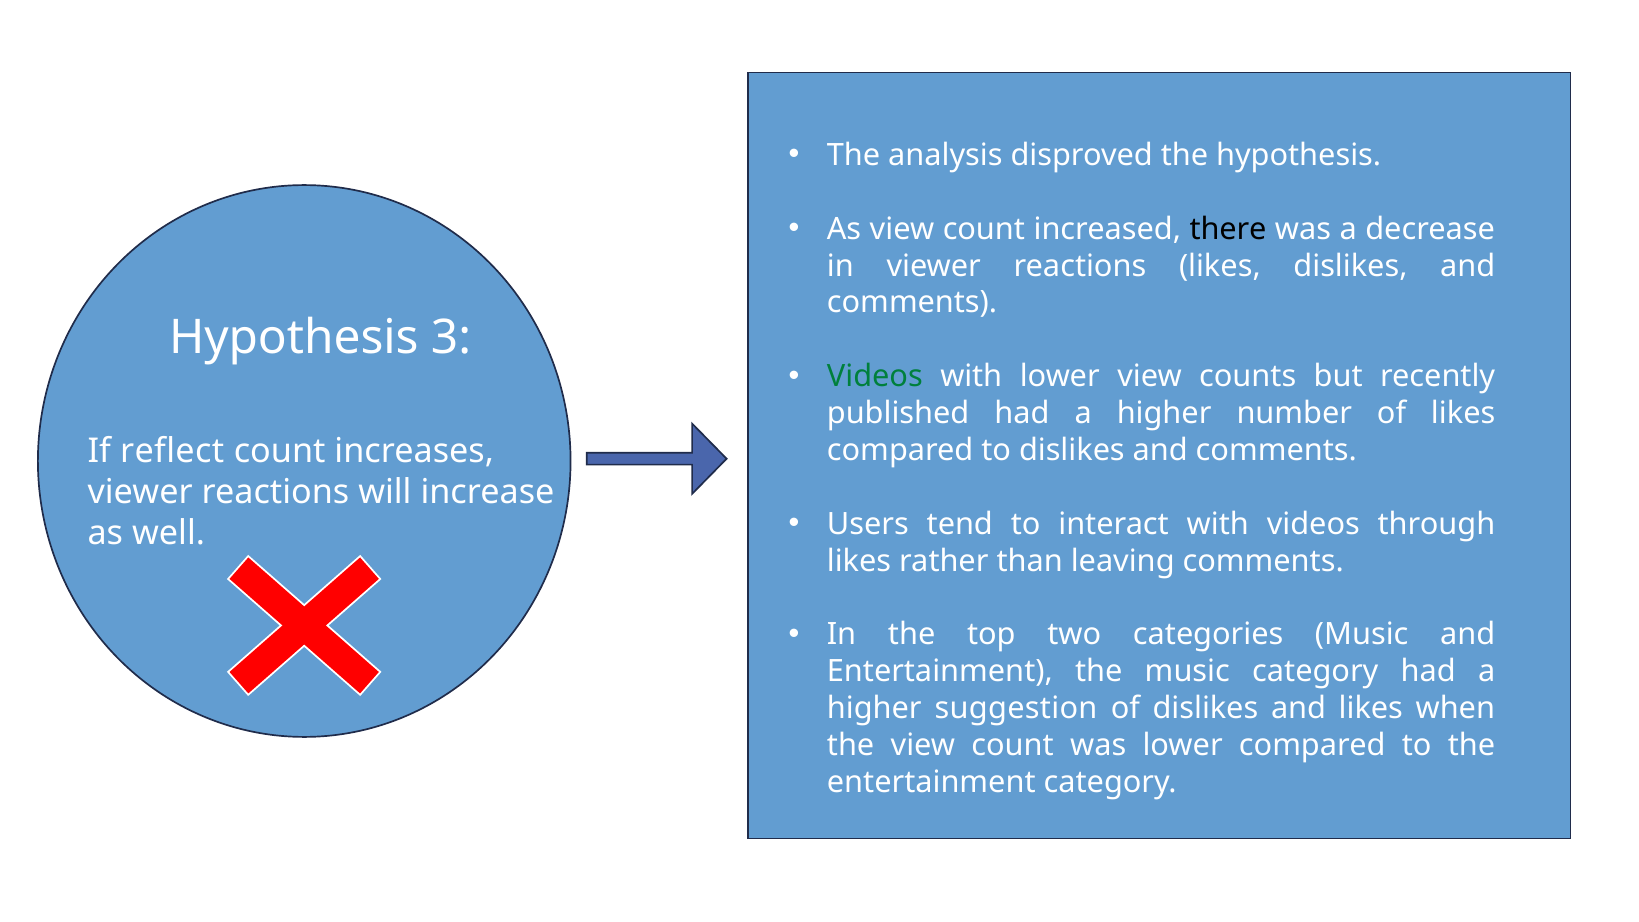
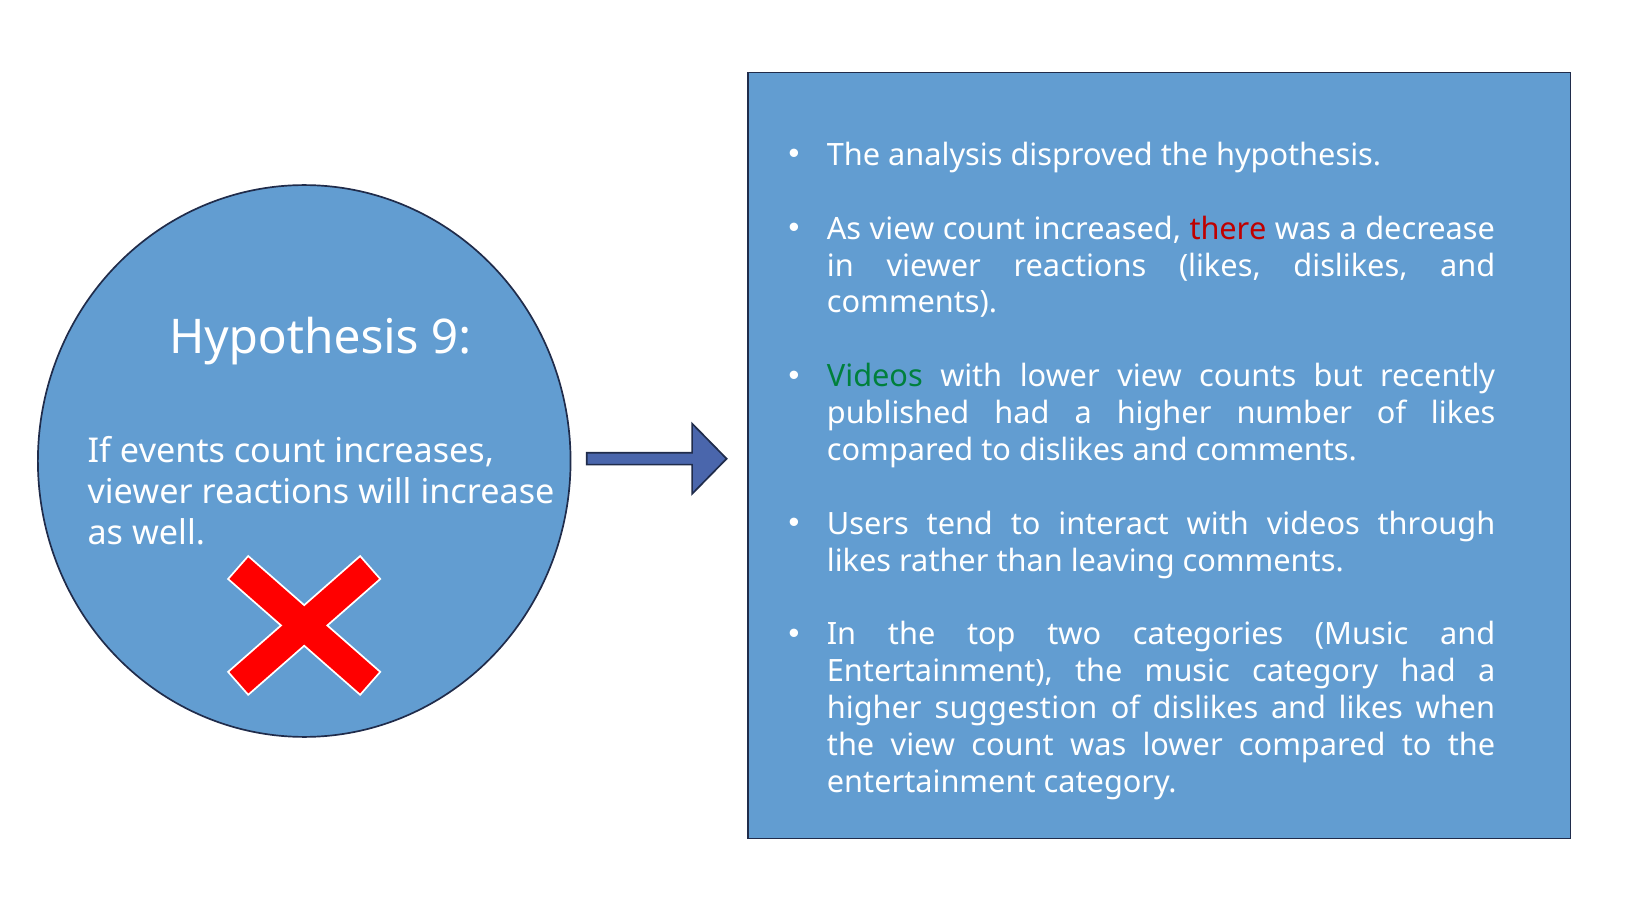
there colour: black -> red
3: 3 -> 9
reflect: reflect -> events
